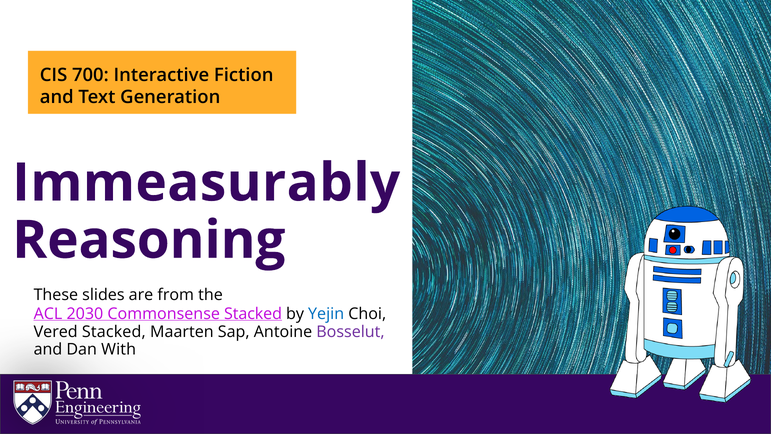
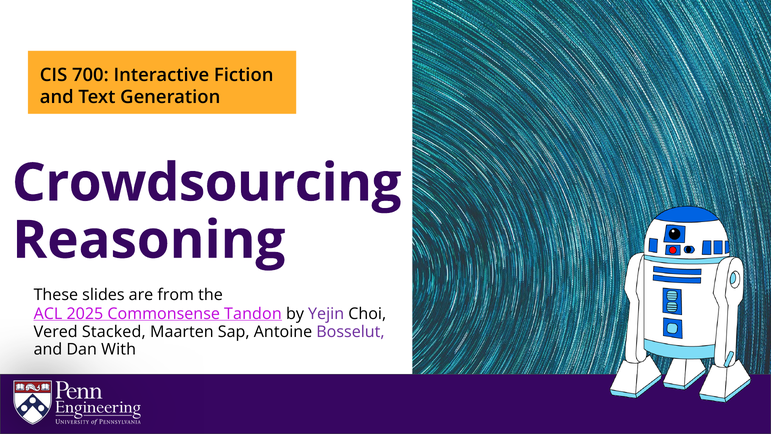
Immeasurably: Immeasurably -> Crowdsourcing
2030: 2030 -> 2025
Commonsense Stacked: Stacked -> Tandon
Yejin colour: blue -> purple
